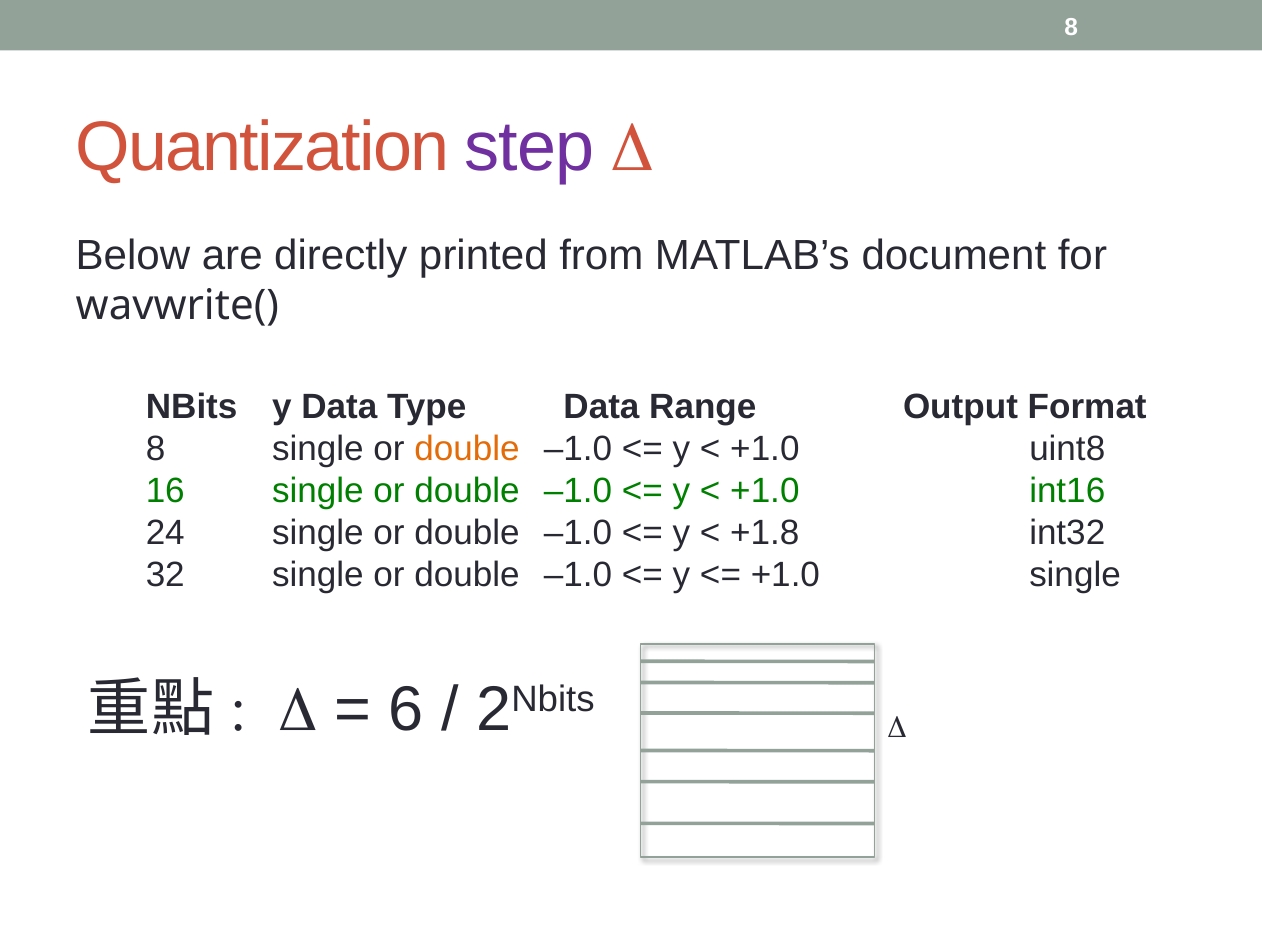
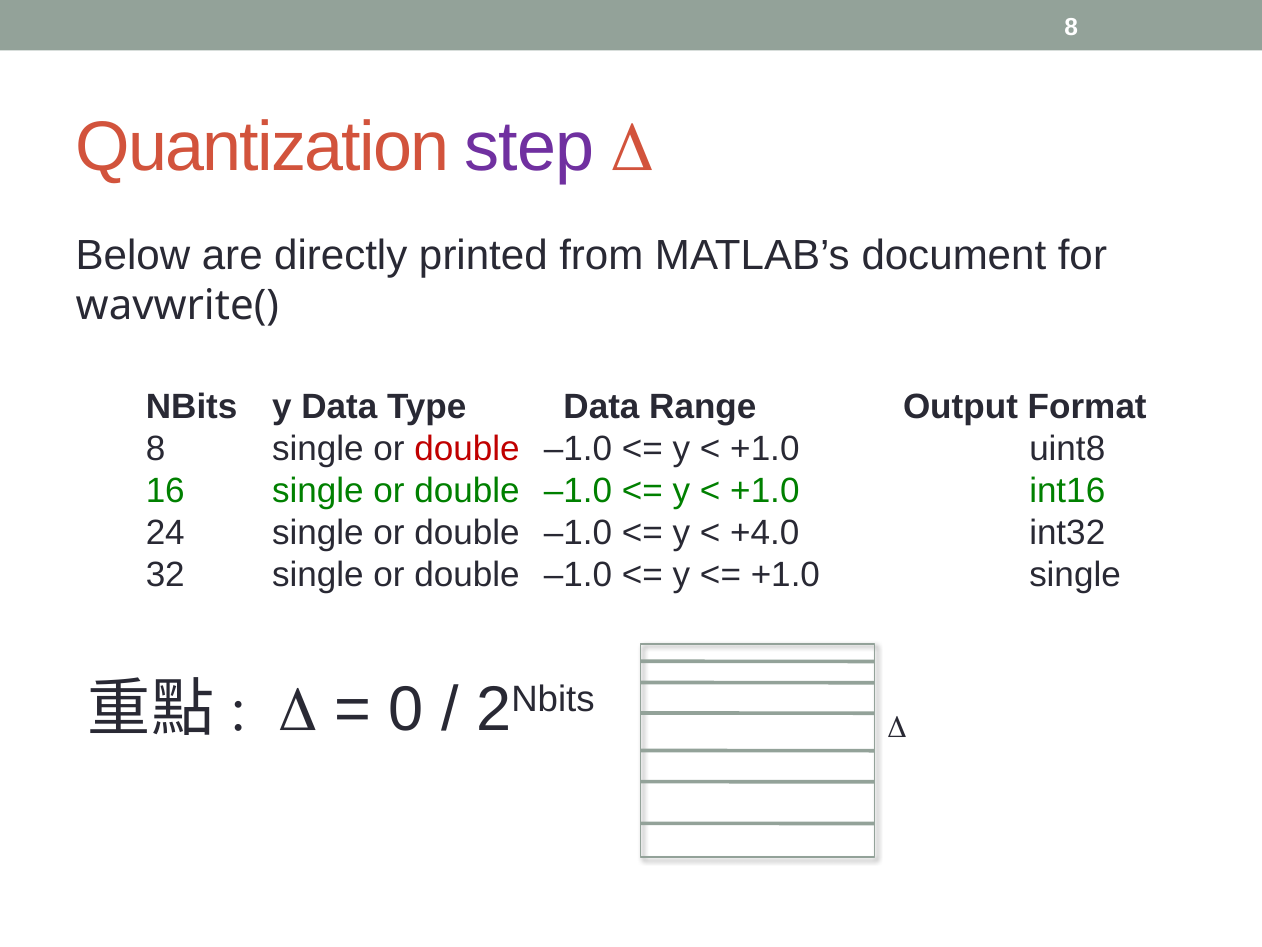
double at (467, 449) colour: orange -> red
+1.8: +1.8 -> +4.0
6: 6 -> 0
